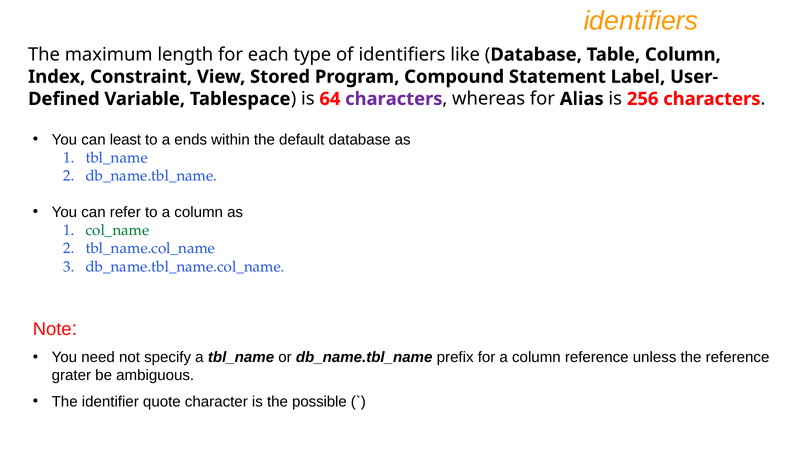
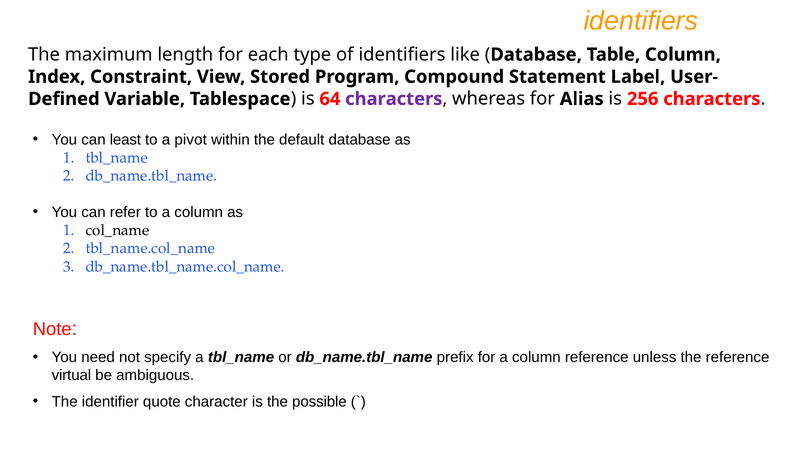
ends: ends -> pivot
col_name colour: green -> black
grater: grater -> virtual
